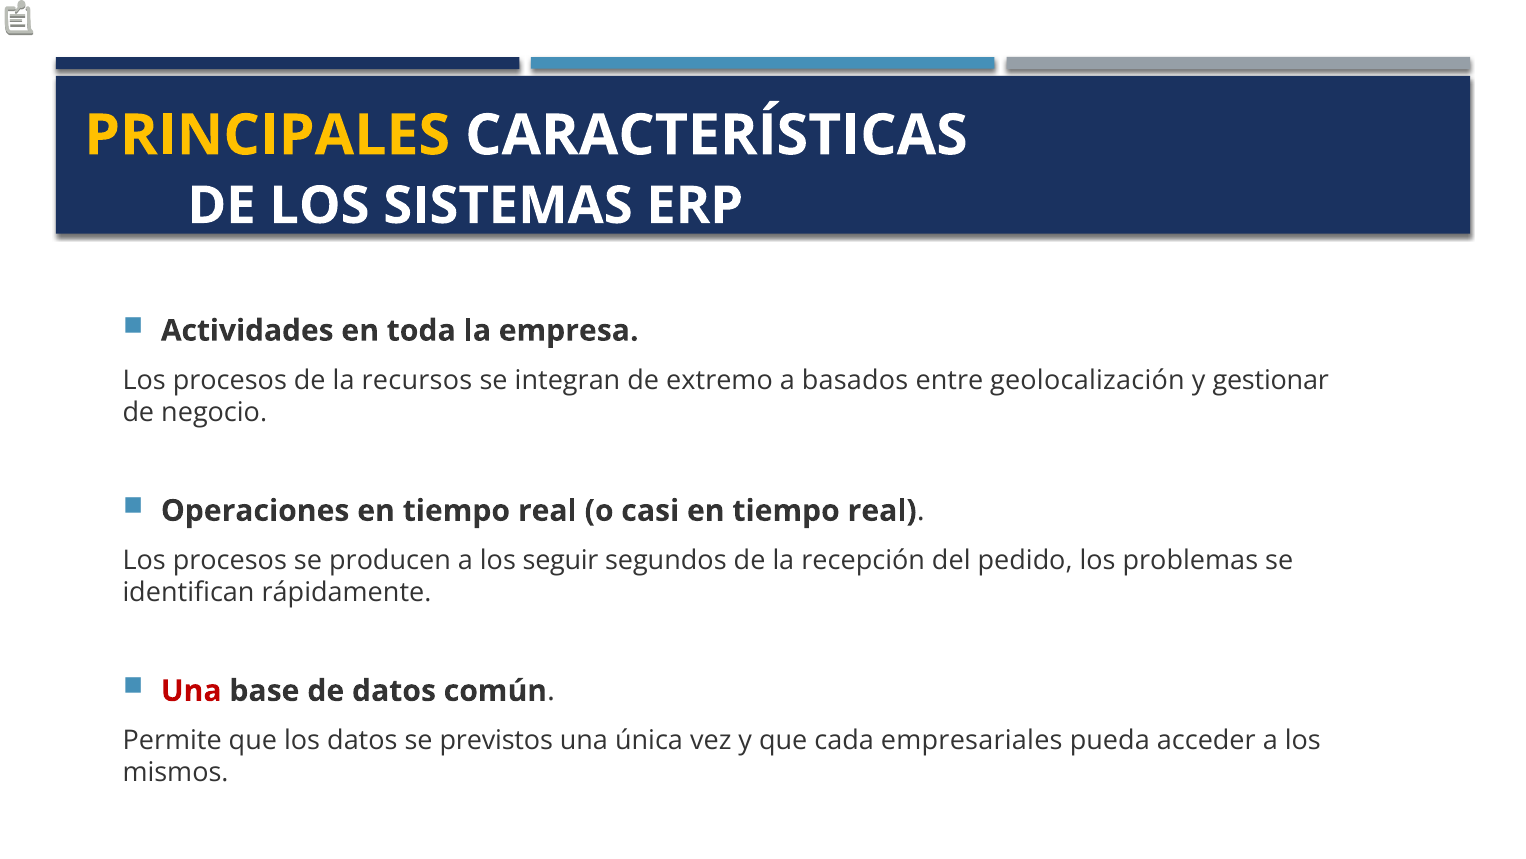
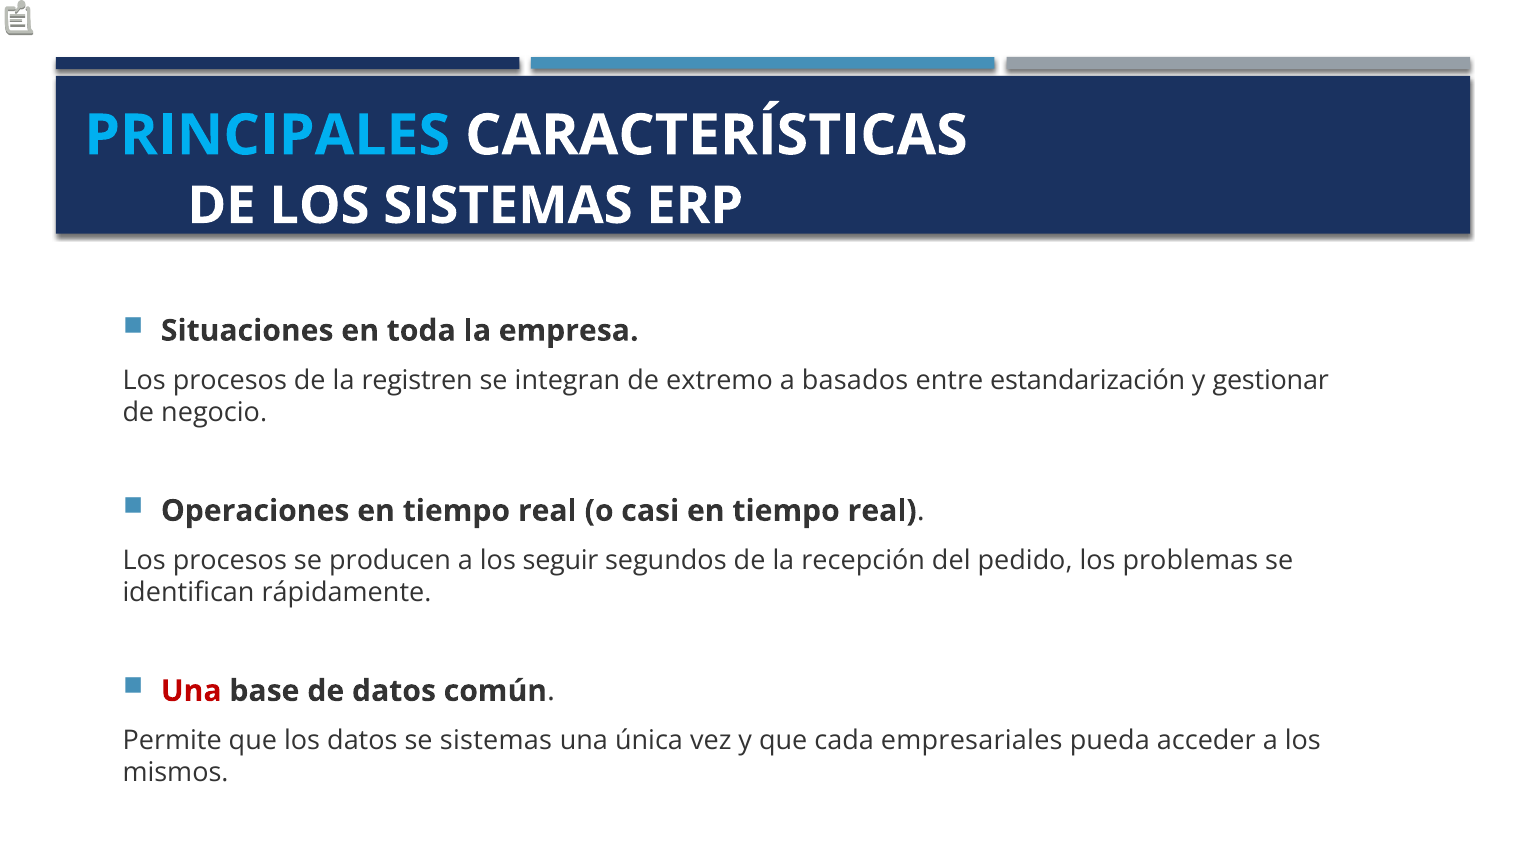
PRINCIPALES colour: yellow -> light blue
Actividades: Actividades -> Situaciones
recursos: recursos -> registren
geolocalización: geolocalización -> estandarización
se previstos: previstos -> sistemas
